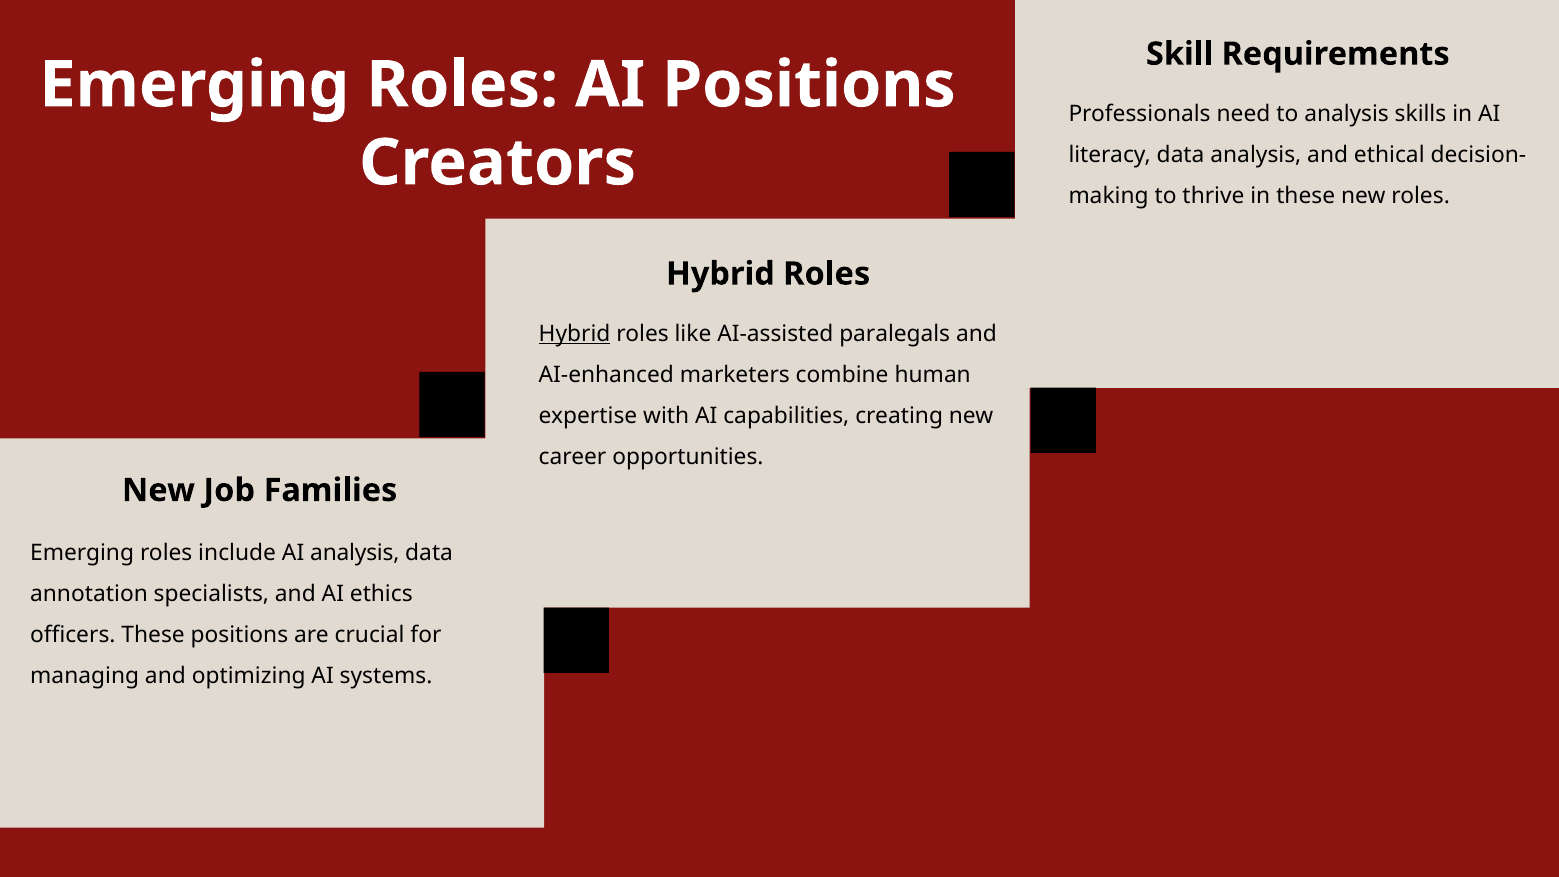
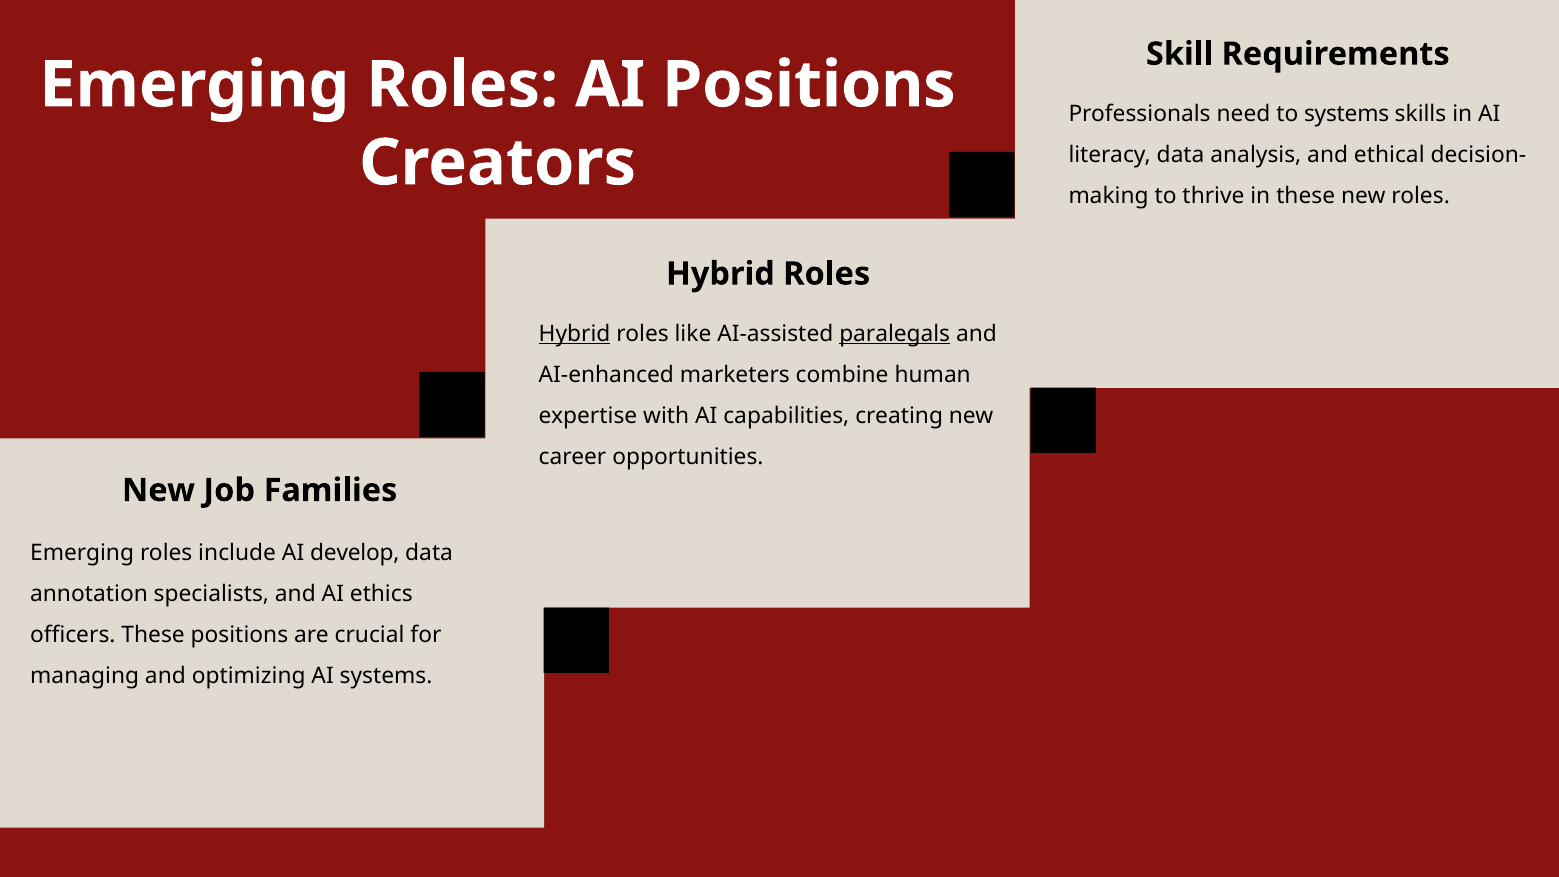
to analysis: analysis -> systems
paralegals underline: none -> present
AI analysis: analysis -> develop
